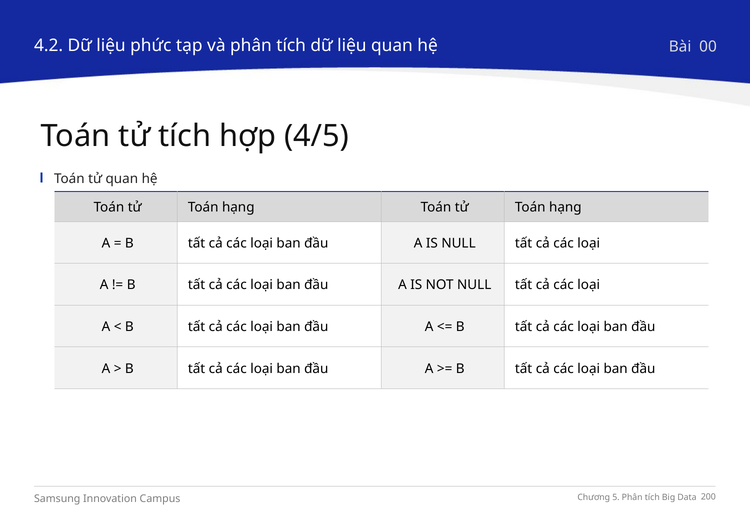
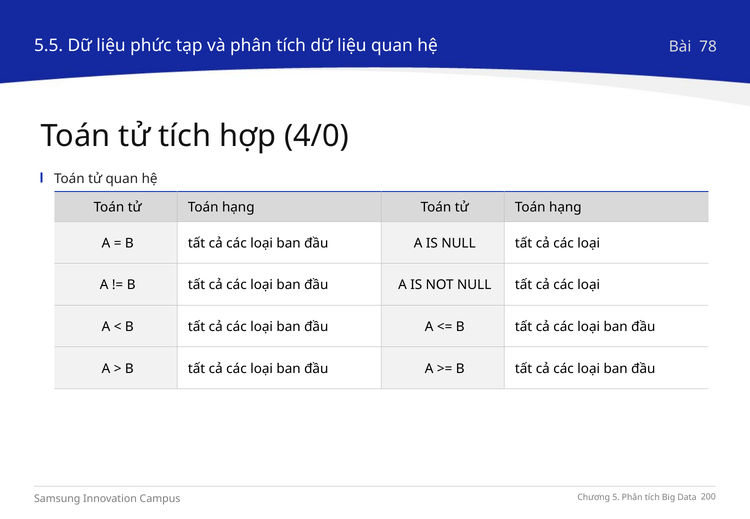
4.2: 4.2 -> 5.5
00: 00 -> 78
4/5: 4/5 -> 4/0
